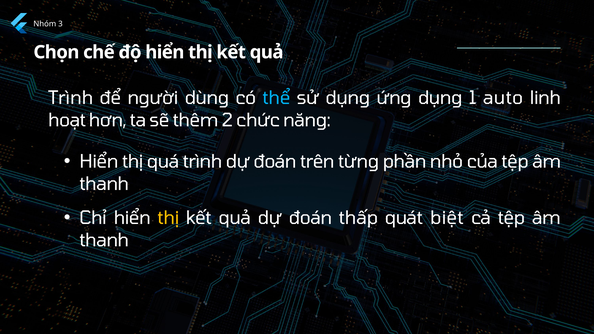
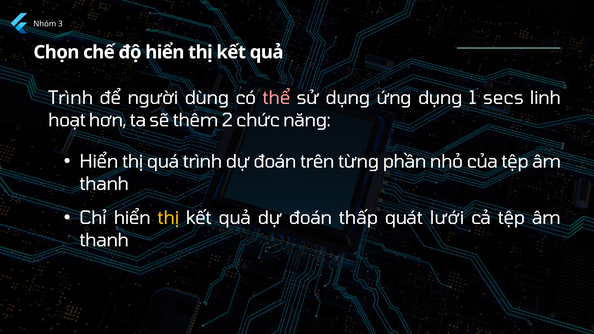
thể colour: light blue -> pink
auto: auto -> secs
biệt: biệt -> lưới
